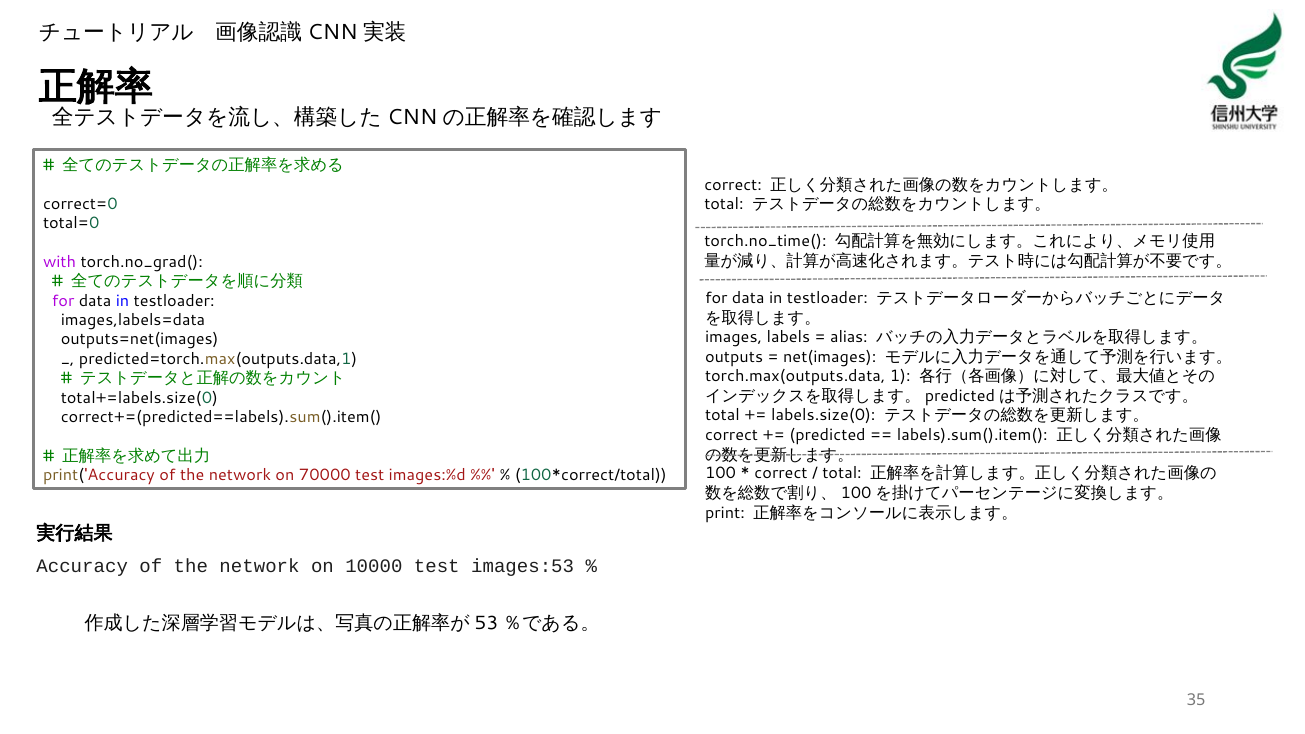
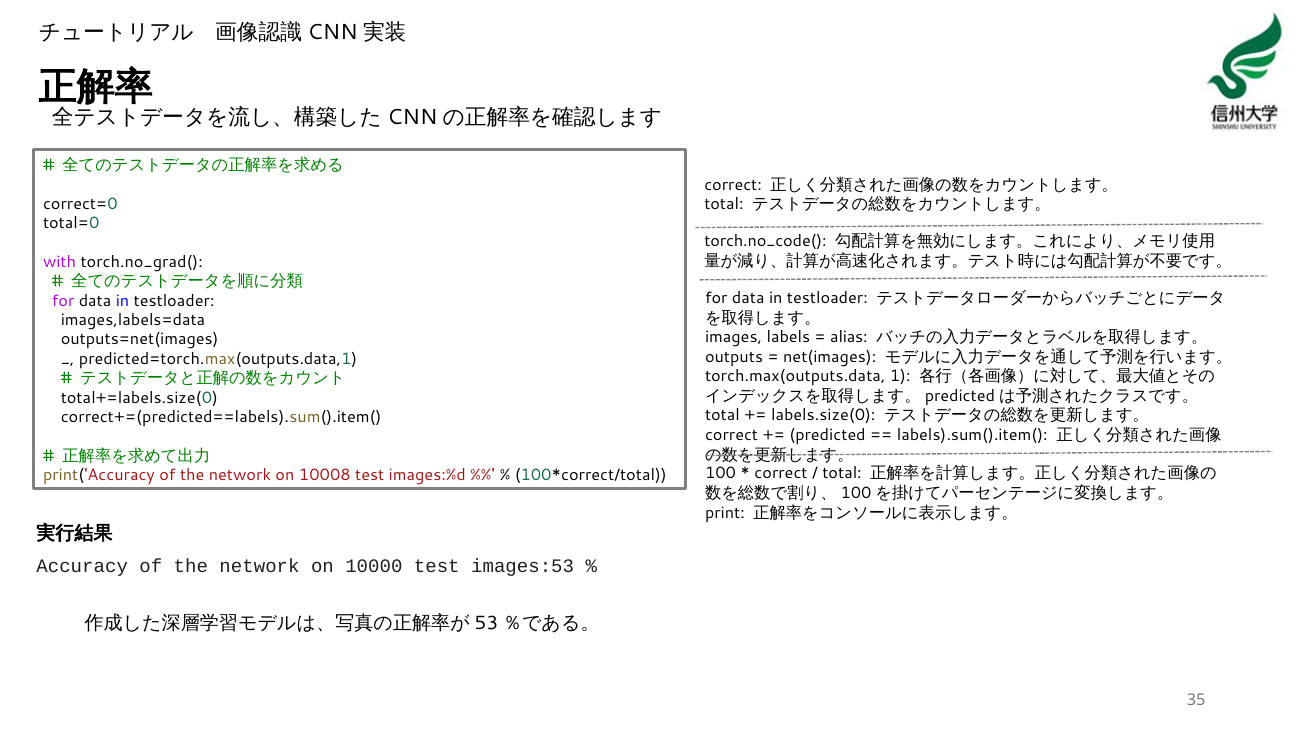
torch.no_time(: torch.no_time( -> torch.no_code(
70000: 70000 -> 10008
